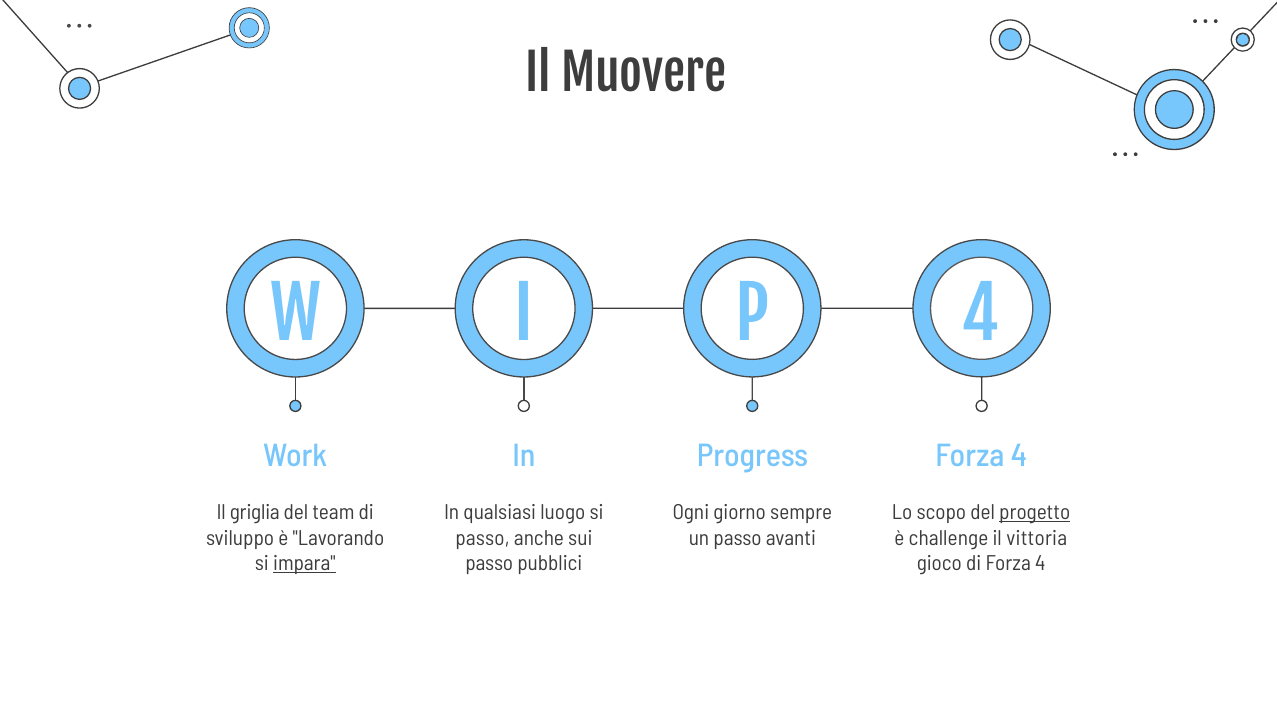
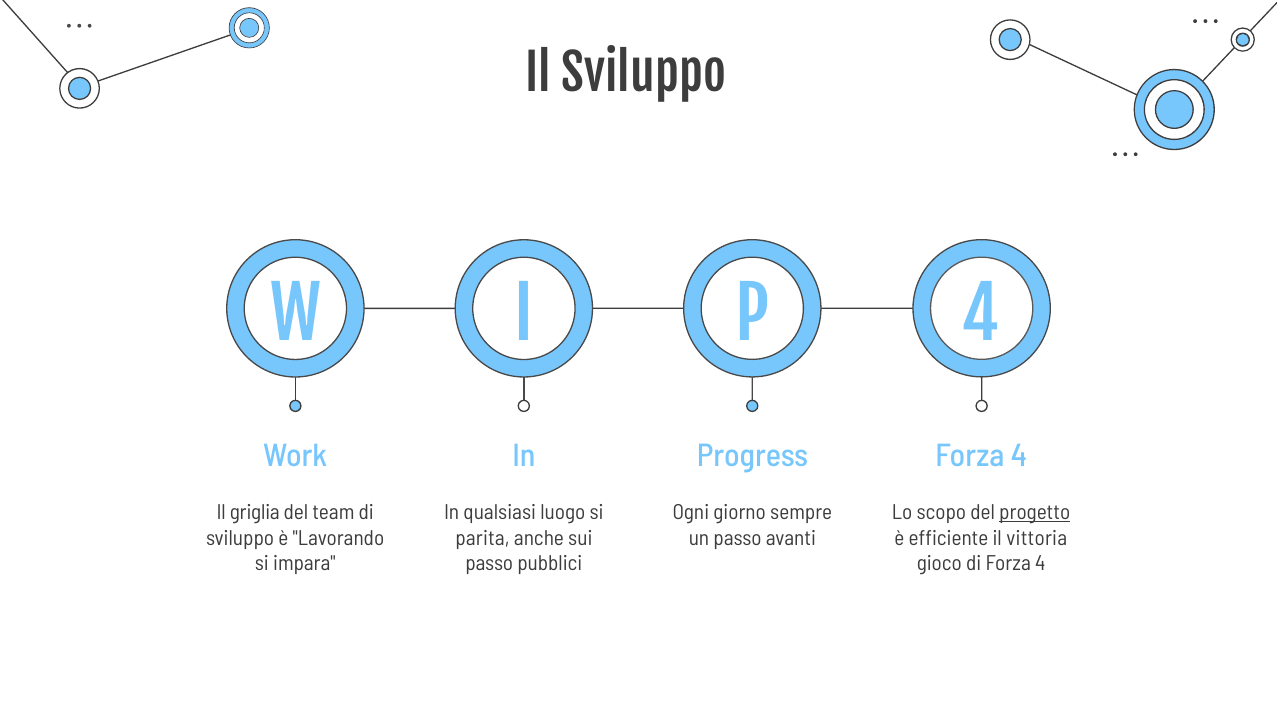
Il Muovere: Muovere -> Sviluppo
passo at (482, 538): passo -> parita
challenge: challenge -> efficiente
impara underline: present -> none
